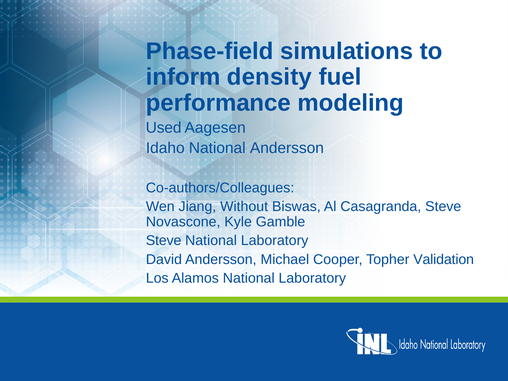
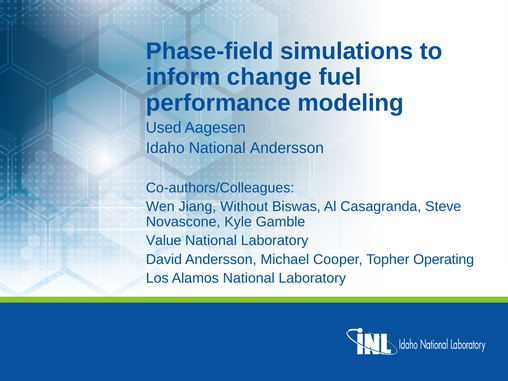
density: density -> change
Steve at (164, 241): Steve -> Value
Validation: Validation -> Operating
